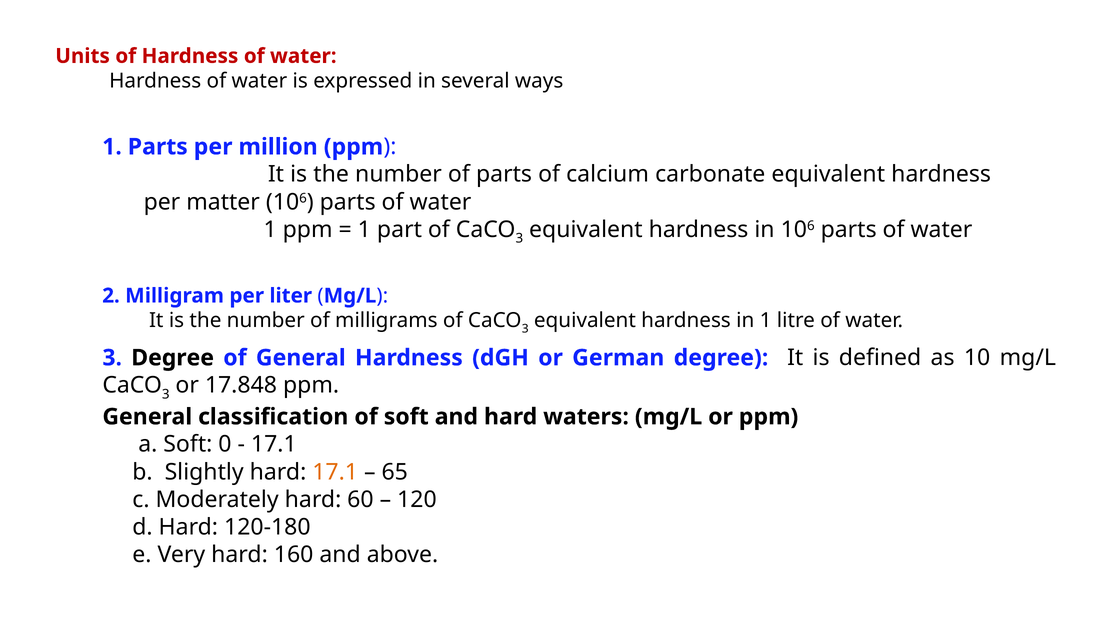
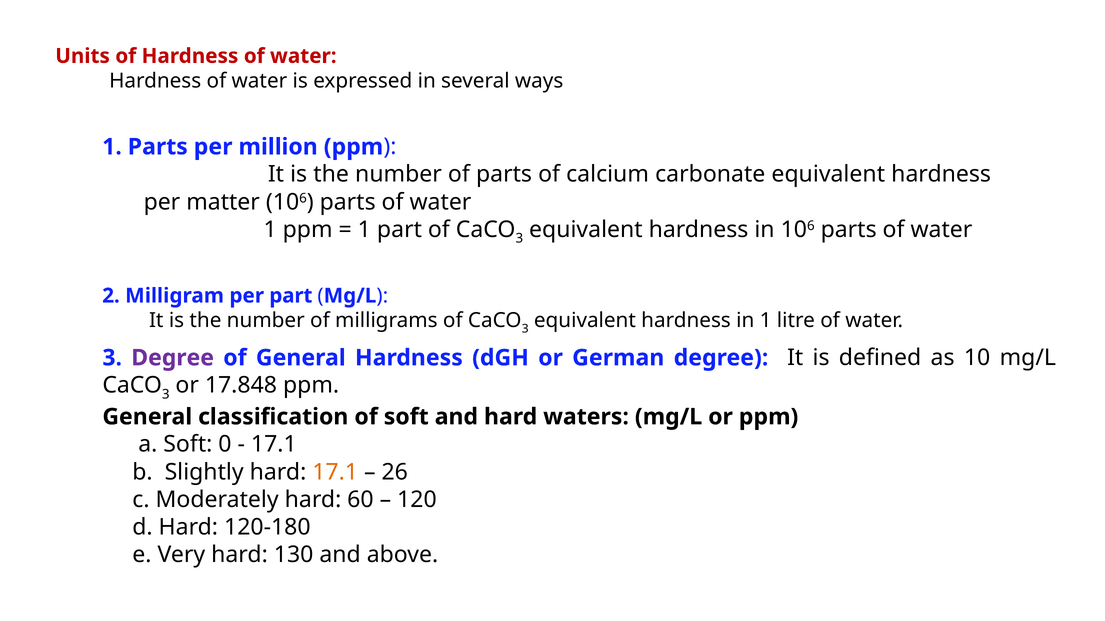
per liter: liter -> part
Degree at (173, 358) colour: black -> purple
65: 65 -> 26
160: 160 -> 130
